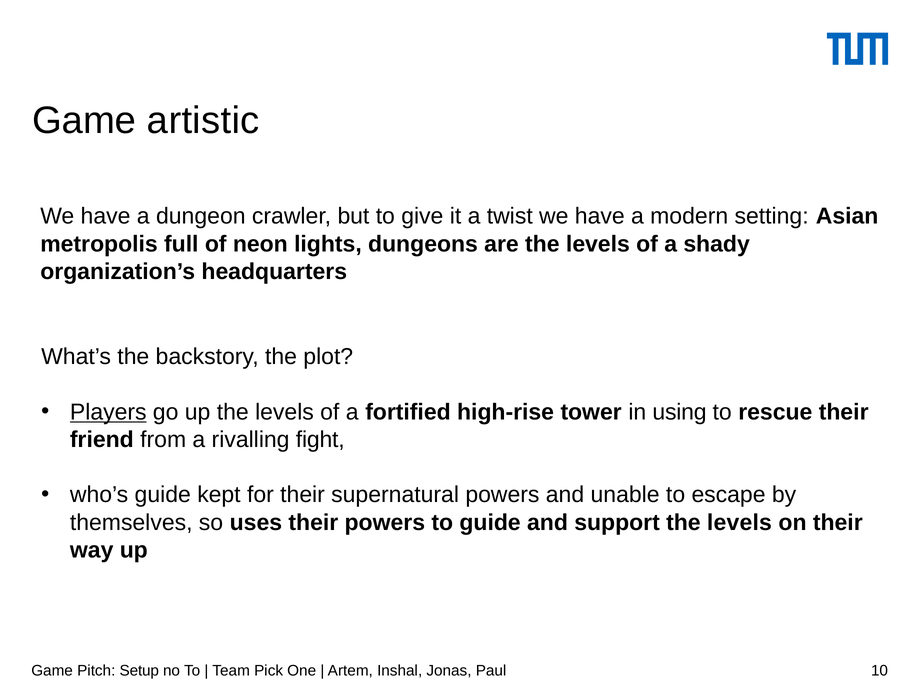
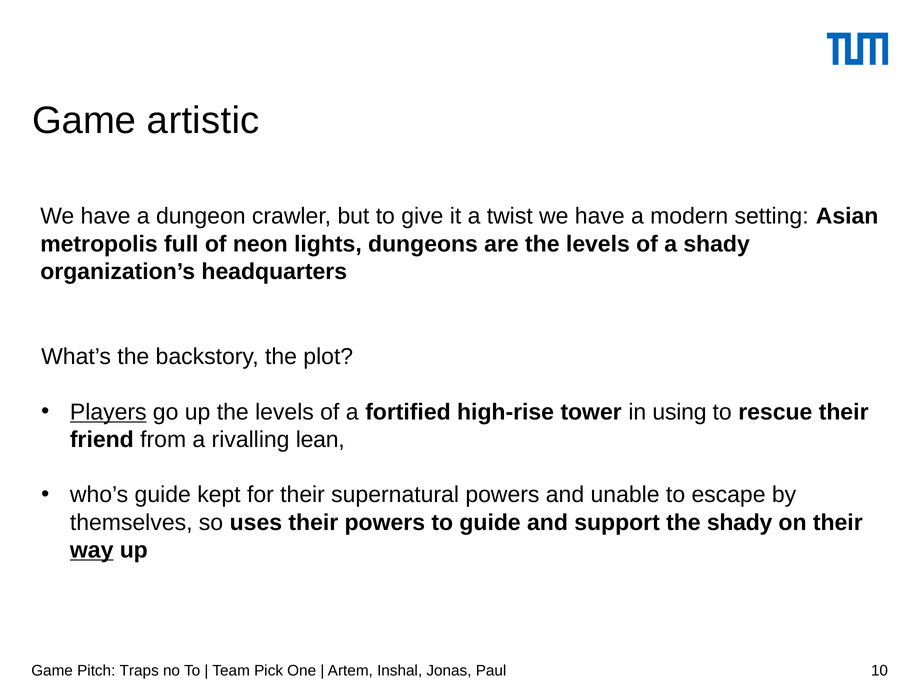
fight: fight -> lean
support the levels: levels -> shady
way underline: none -> present
Setup: Setup -> Traps
